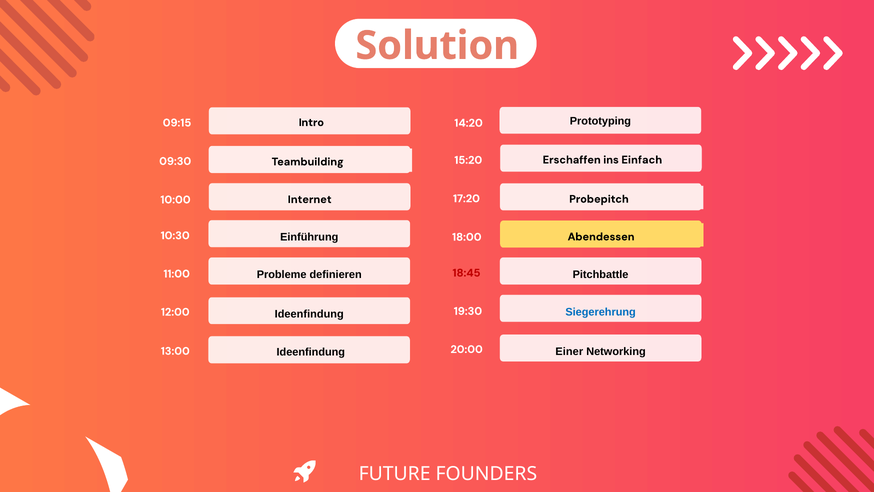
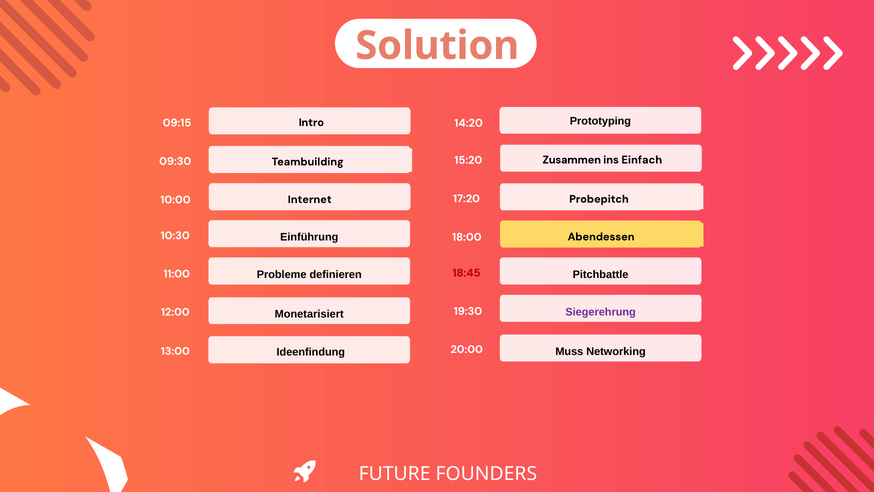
Erschaffen: Erschaffen -> Zusammen
Siegerehrung colour: blue -> purple
12:00 Ideenfindung: Ideenfindung -> Monetarisiert
Einer: Einer -> Muss
